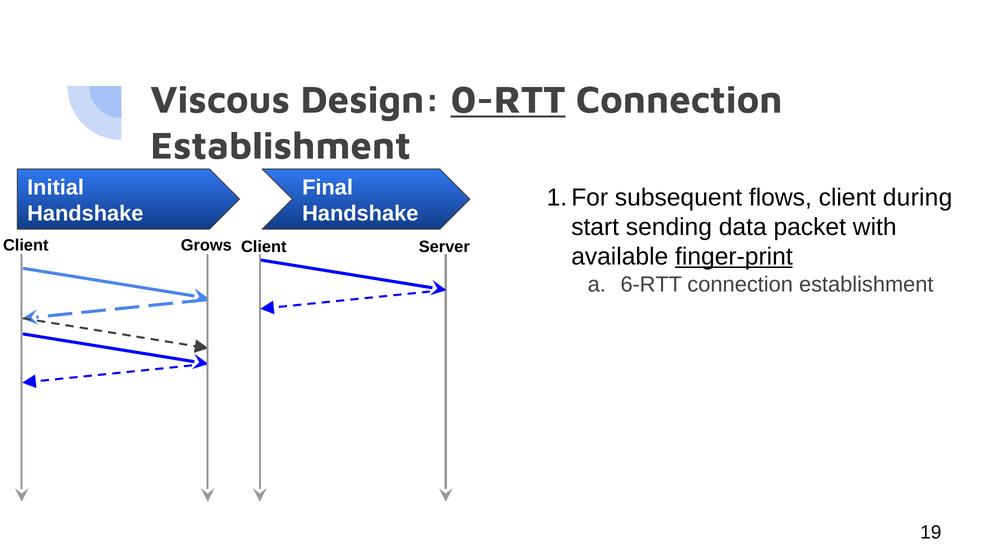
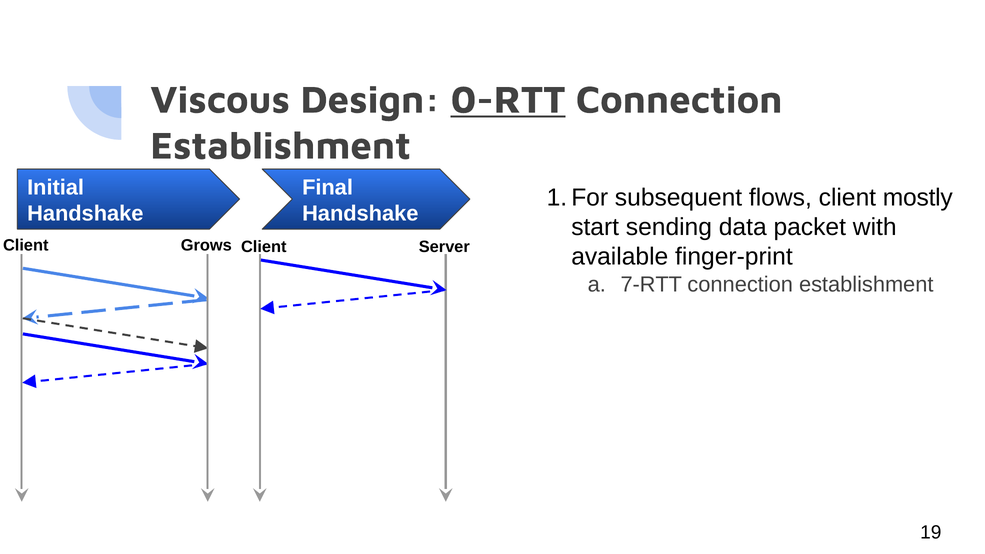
during: during -> mostly
finger-print underline: present -> none
6-RTT: 6-RTT -> 7-RTT
